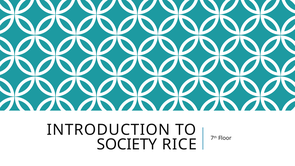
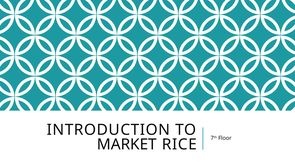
SOCIETY: SOCIETY -> MARKET
